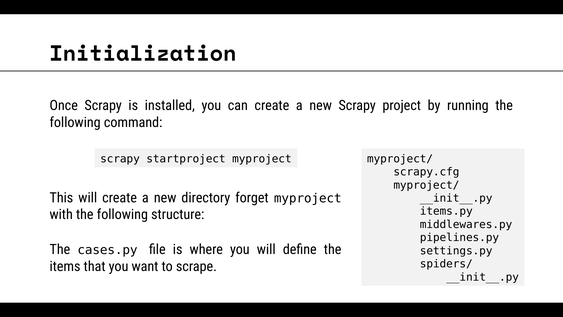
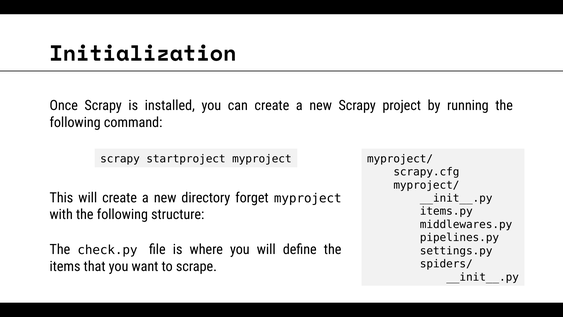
cases.py: cases.py -> check.py
